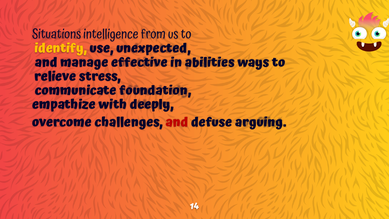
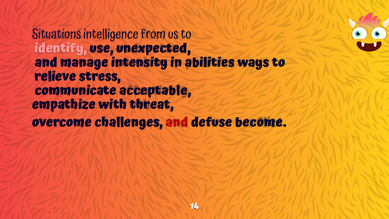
identify colour: yellow -> pink
effective: effective -> intensity
foundation: foundation -> acceptable
deeply: deeply -> threat
arguing: arguing -> become
